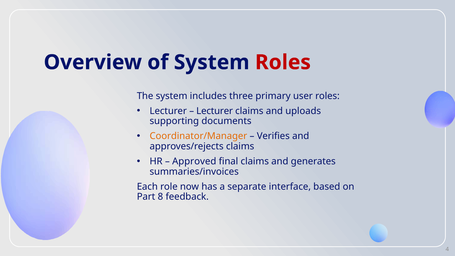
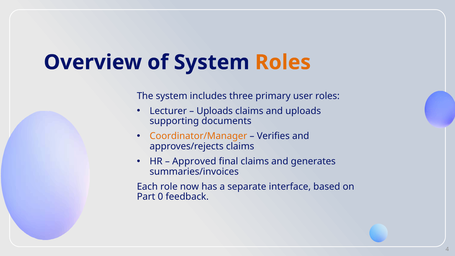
Roles at (283, 62) colour: red -> orange
Lecturer at (215, 111): Lecturer -> Uploads
8: 8 -> 0
